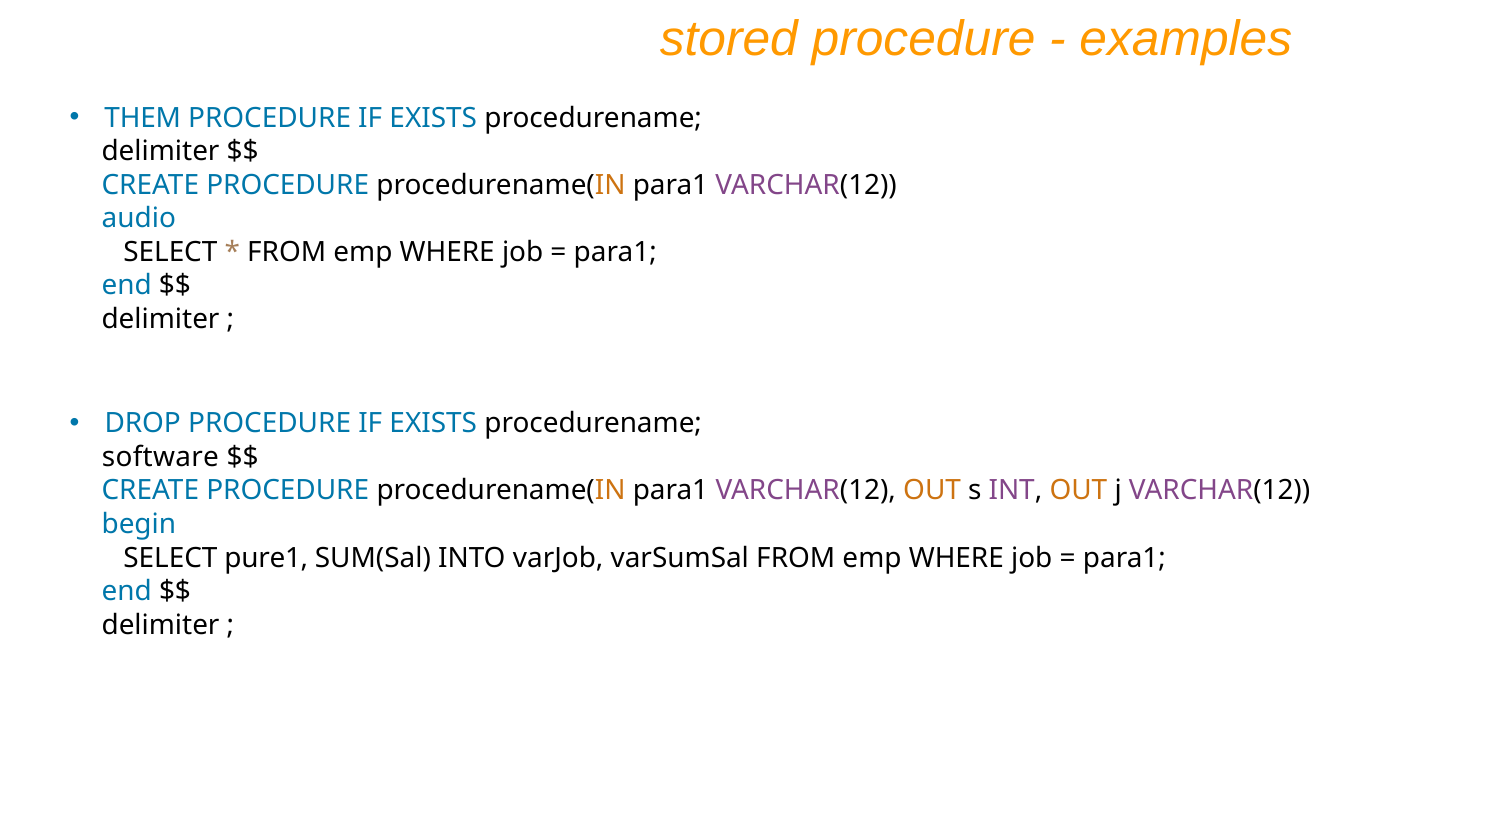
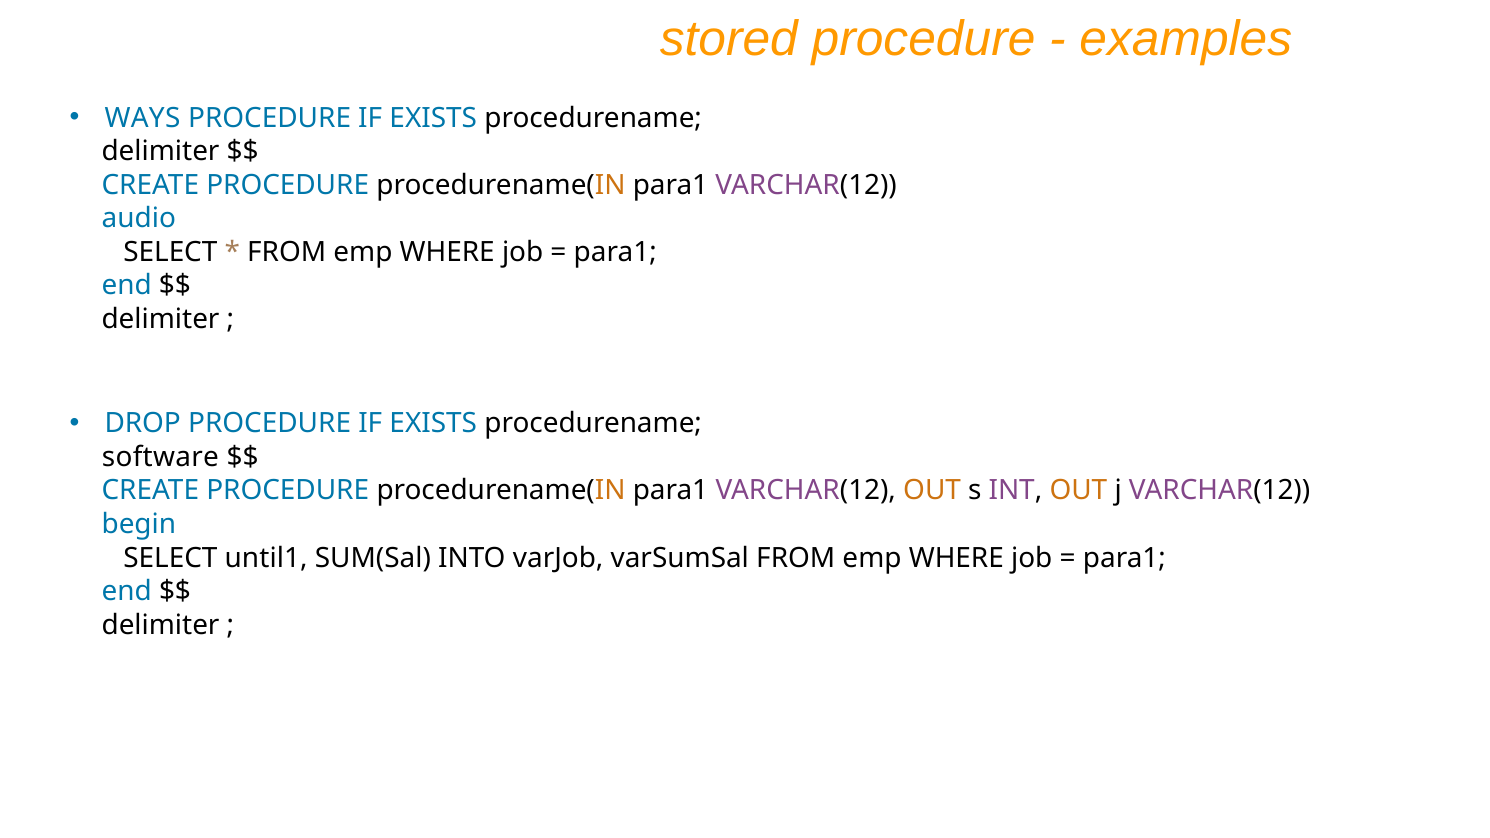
THEM: THEM -> WAYS
pure1: pure1 -> until1
